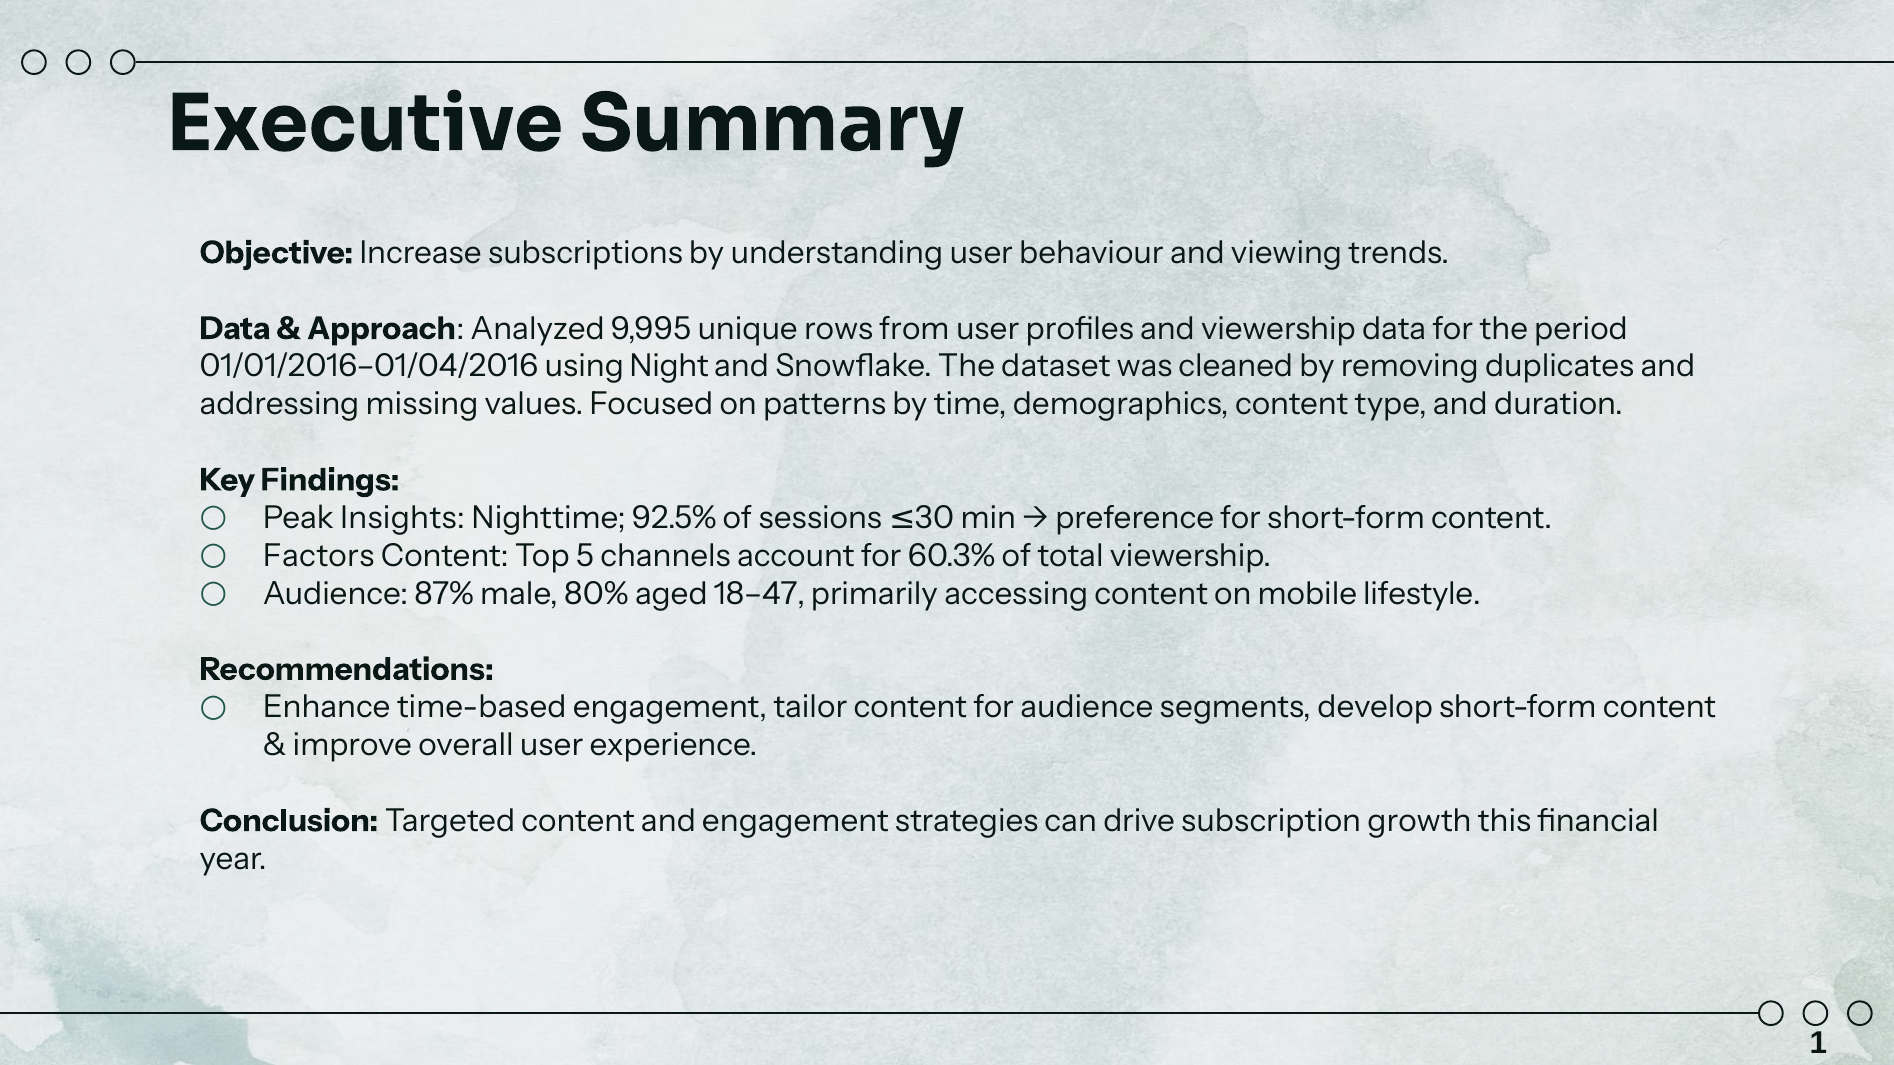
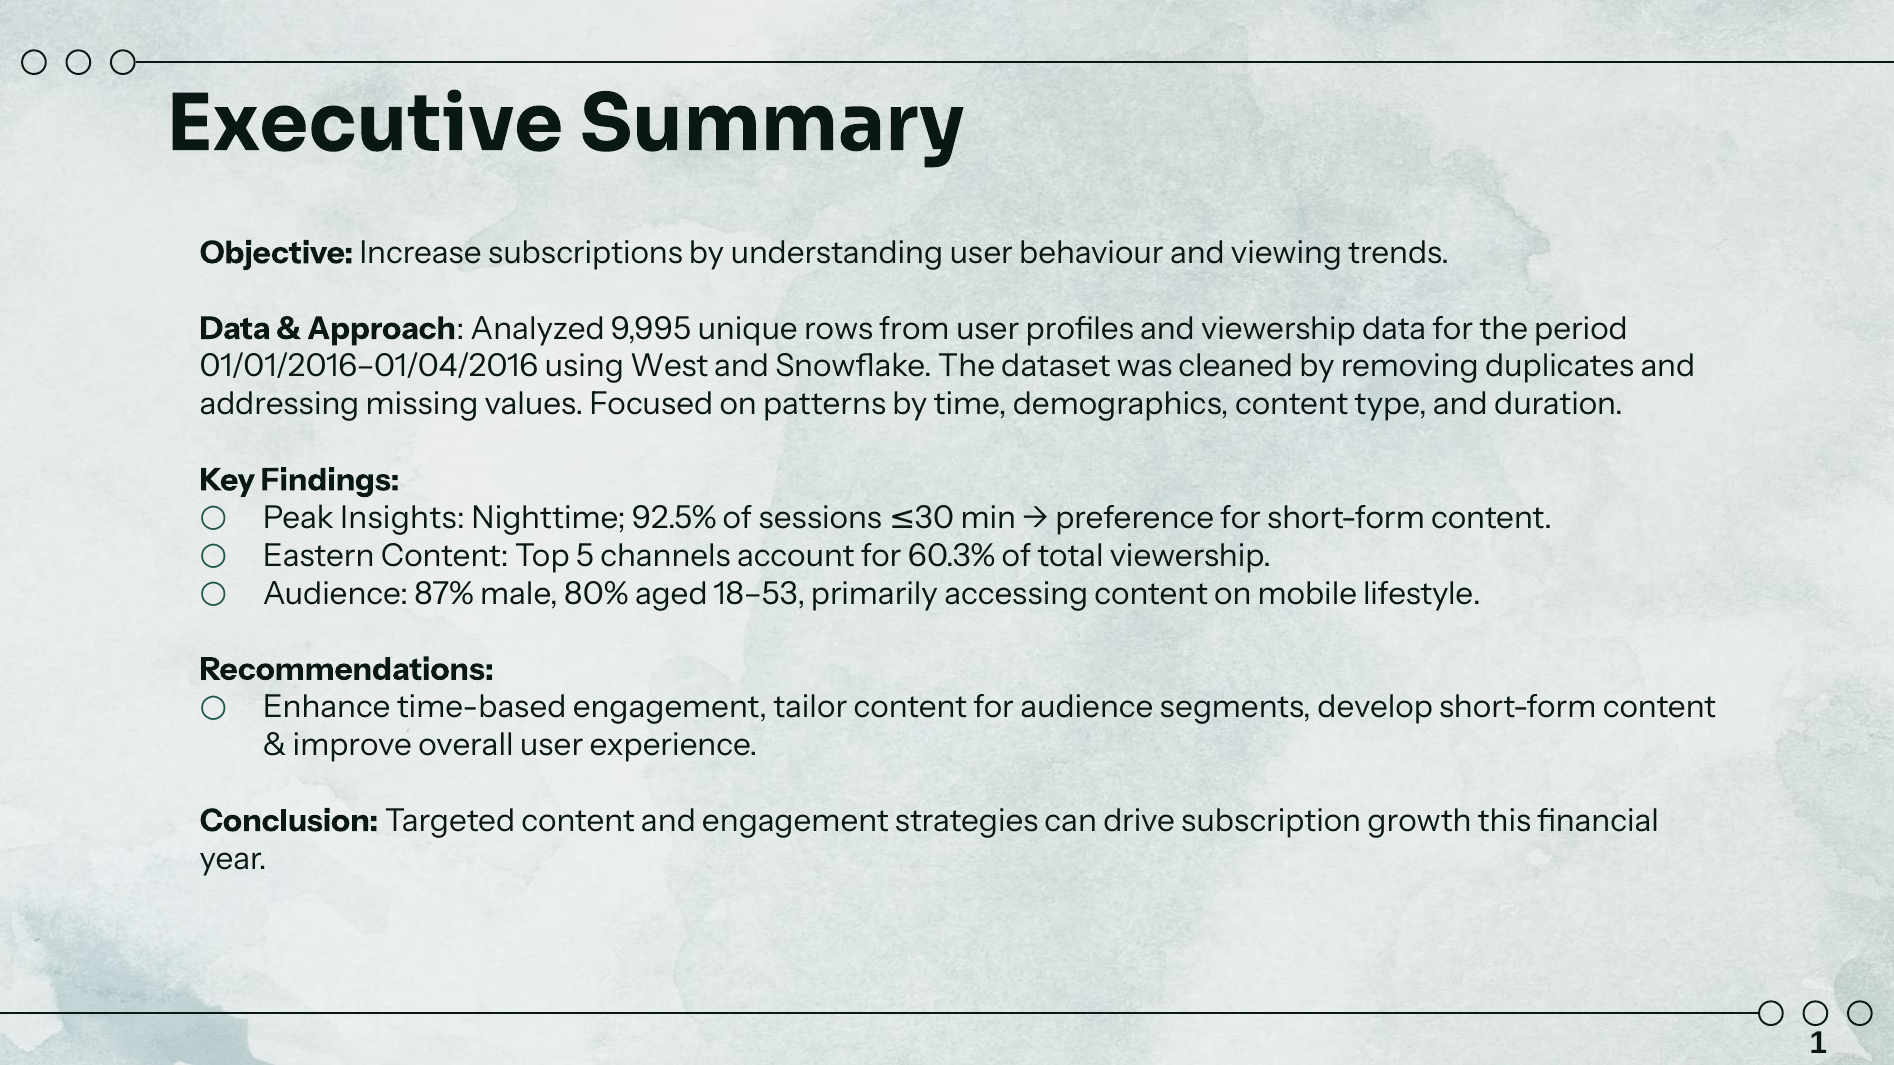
Night: Night -> West
Factors: Factors -> Eastern
18–47: 18–47 -> 18–53
